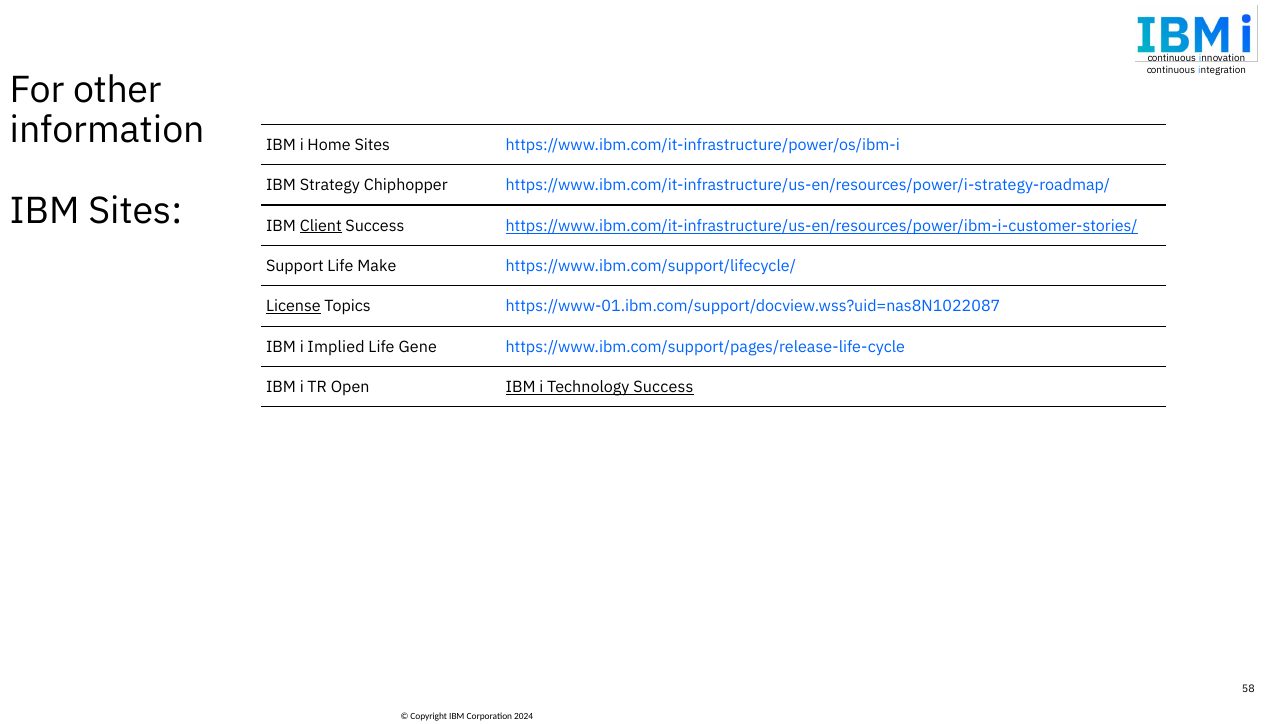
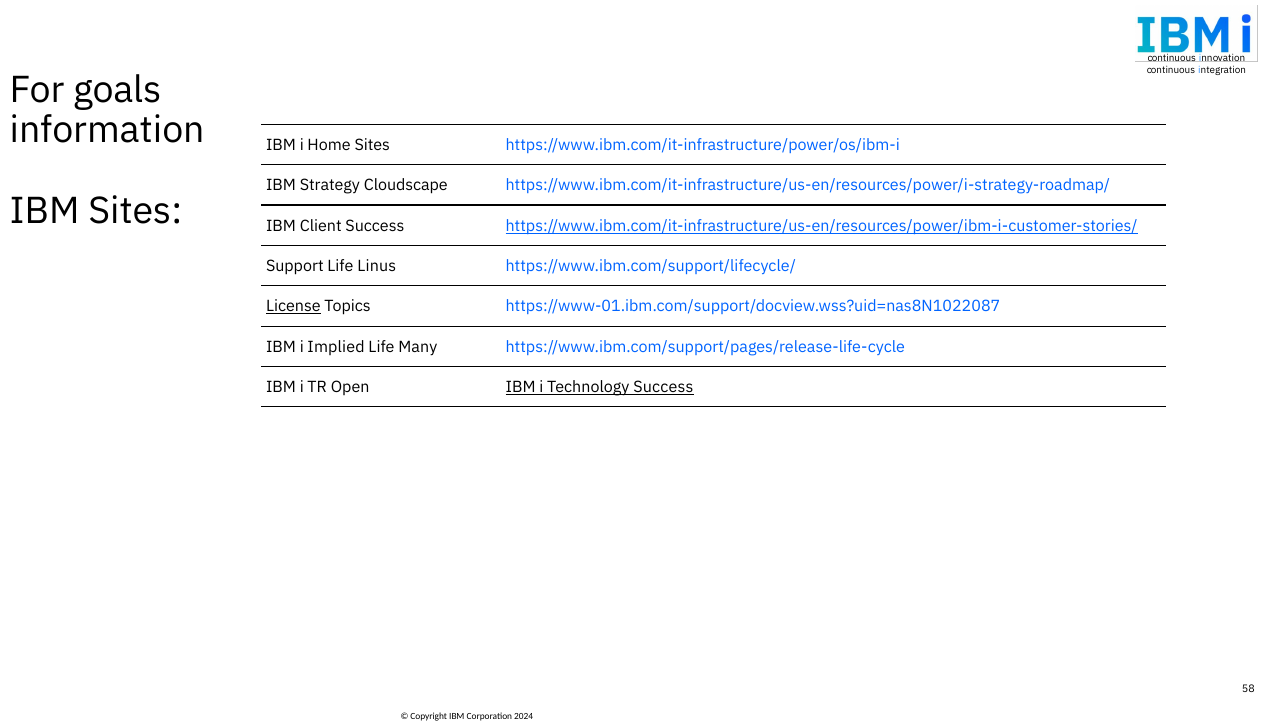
other: other -> goals
Chiphopper: Chiphopper -> Cloudscape
Client underline: present -> none
Make: Make -> Linus
Gene: Gene -> Many
